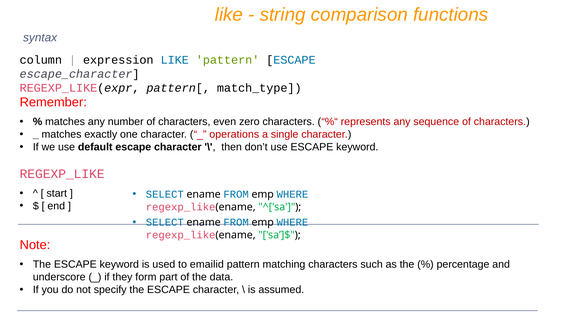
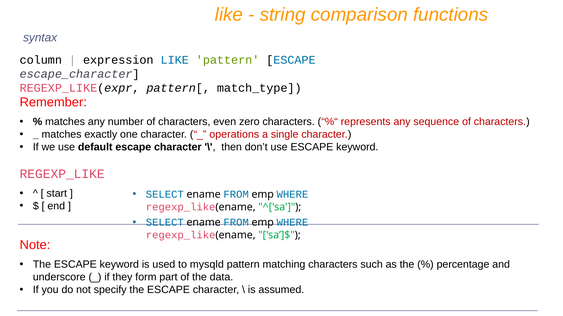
emailid: emailid -> mysqld
